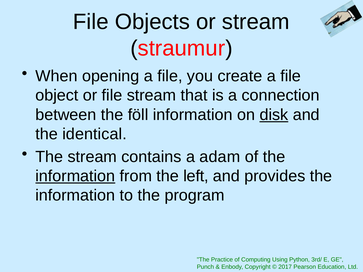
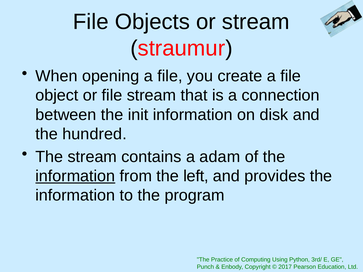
föll: föll -> init
disk underline: present -> none
identical: identical -> hundred
